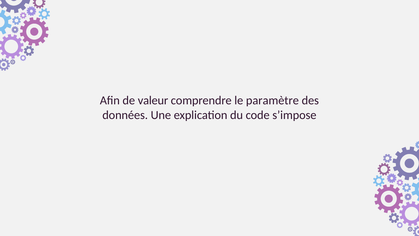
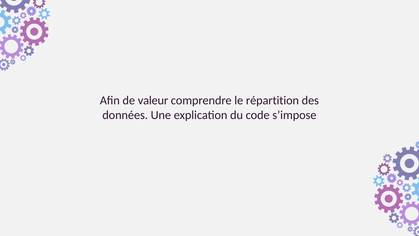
paramètre: paramètre -> répartition
